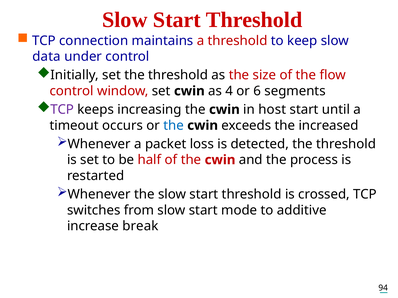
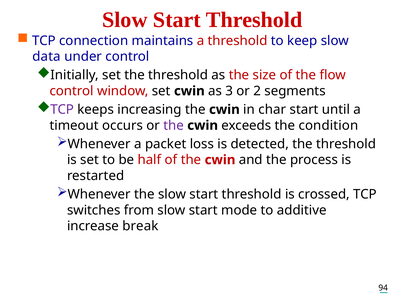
4: 4 -> 3
6: 6 -> 2
host: host -> char
the at (174, 126) colour: blue -> purple
increased: increased -> condition
